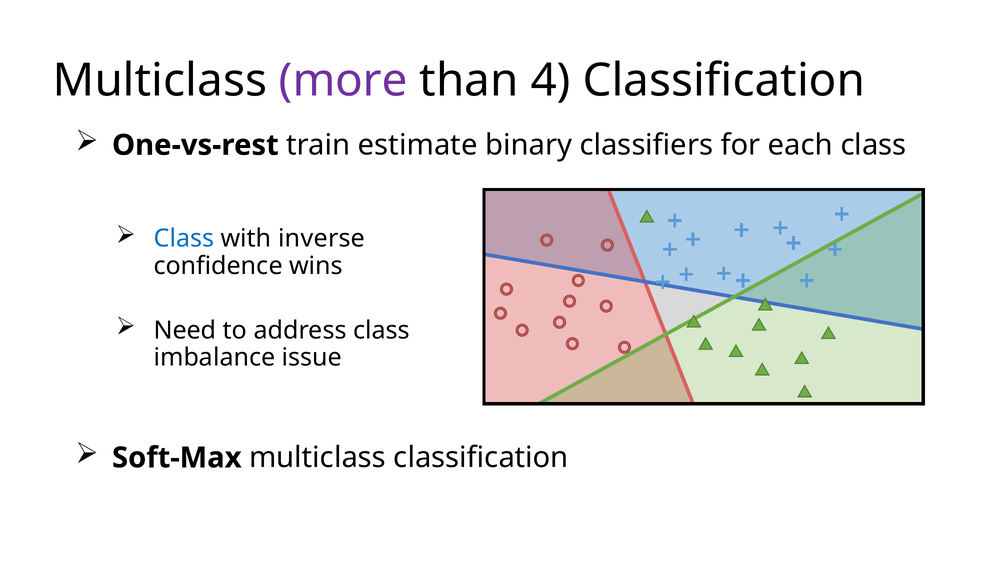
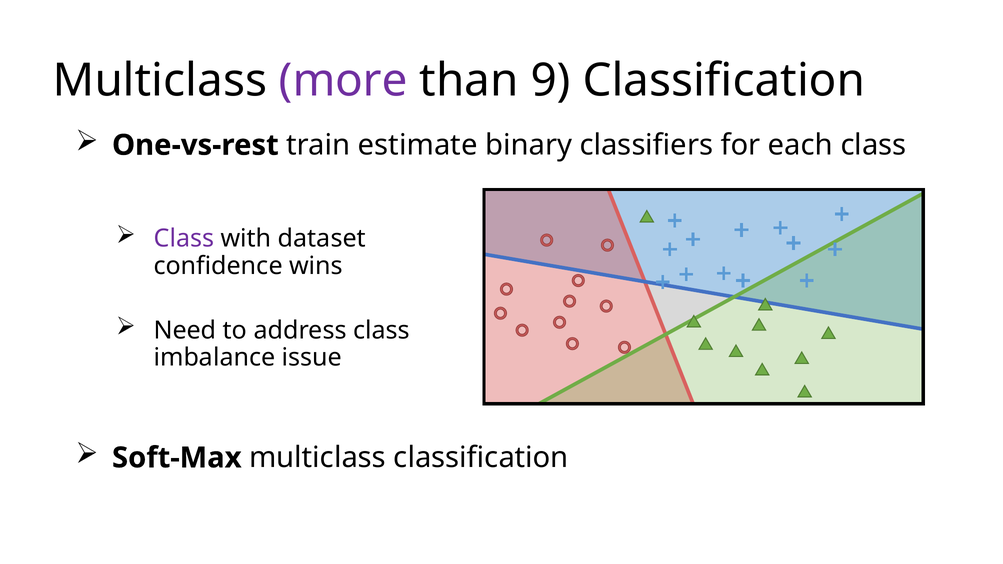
4: 4 -> 9
Class at (184, 239) colour: blue -> purple
inverse: inverse -> dataset
